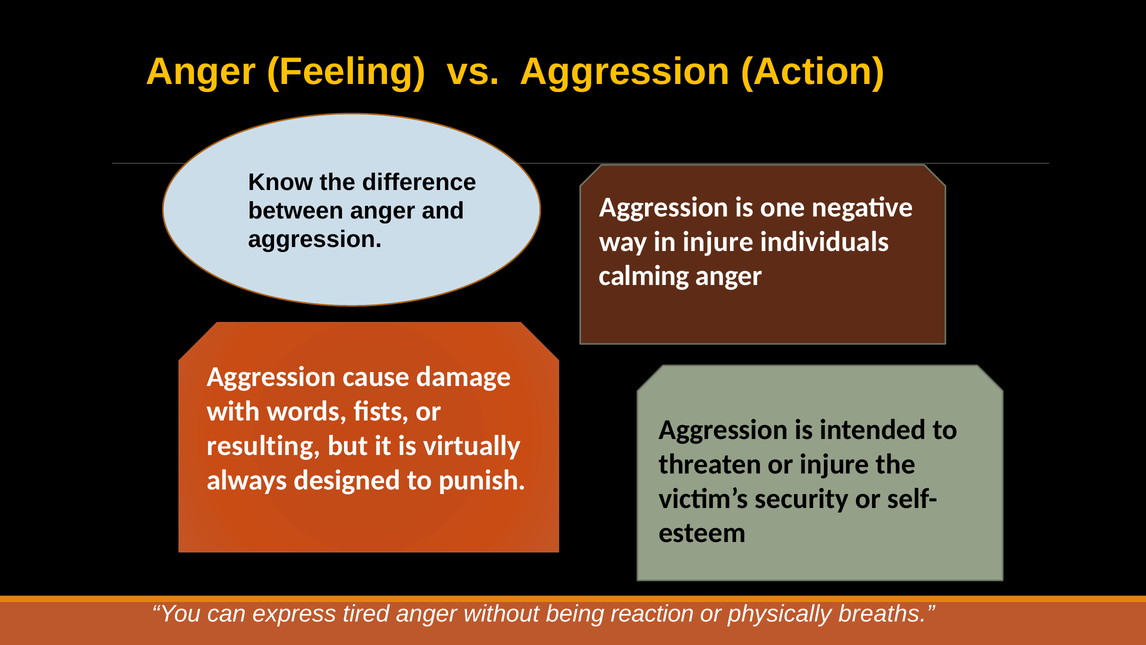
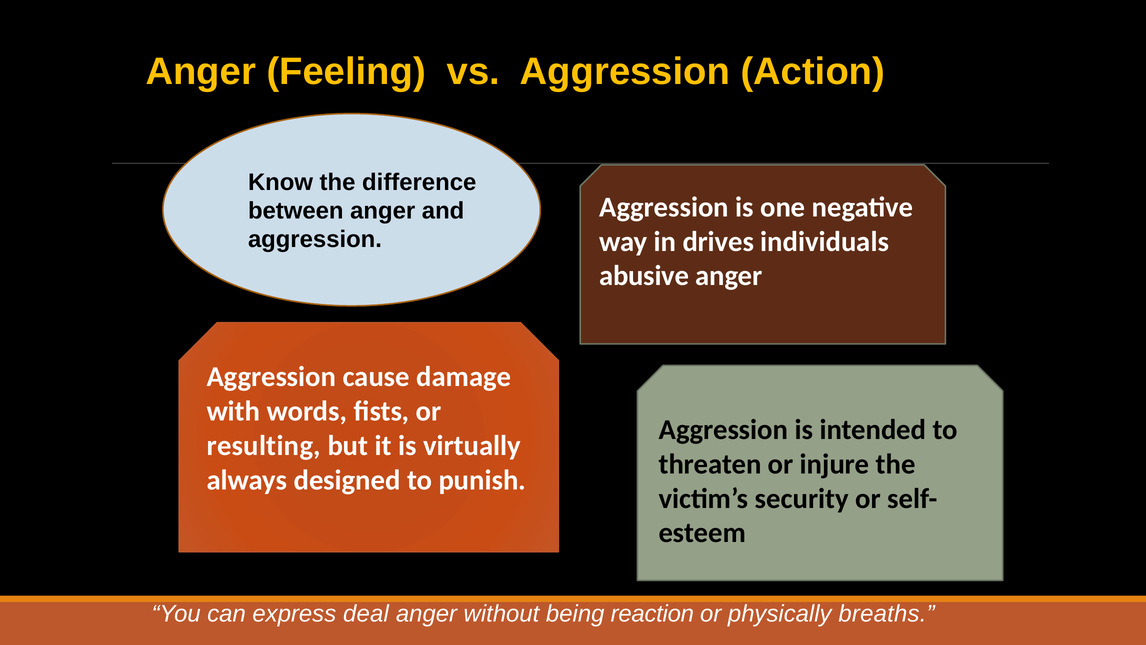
in injure: injure -> drives
calming: calming -> abusive
tired: tired -> deal
